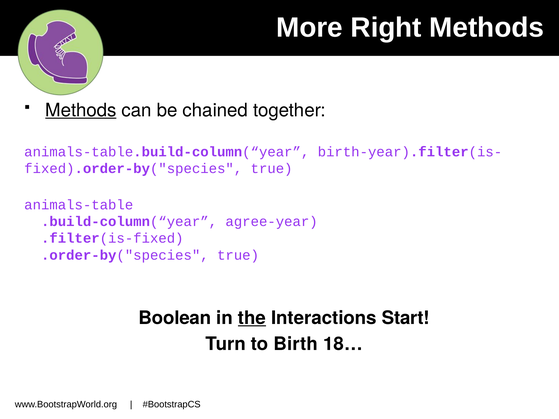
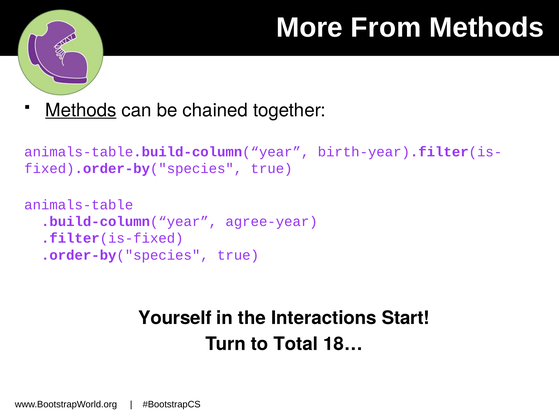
Right: Right -> From
Boolean: Boolean -> Yourself
the underline: present -> none
Birth: Birth -> Total
